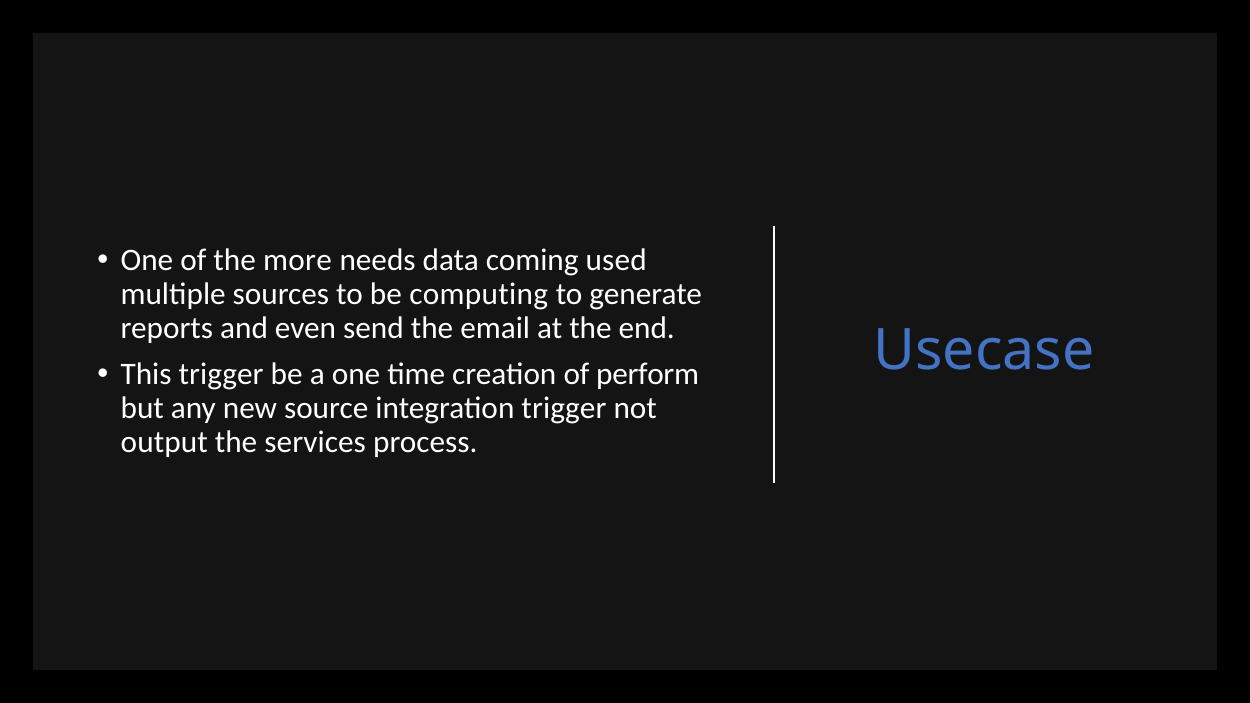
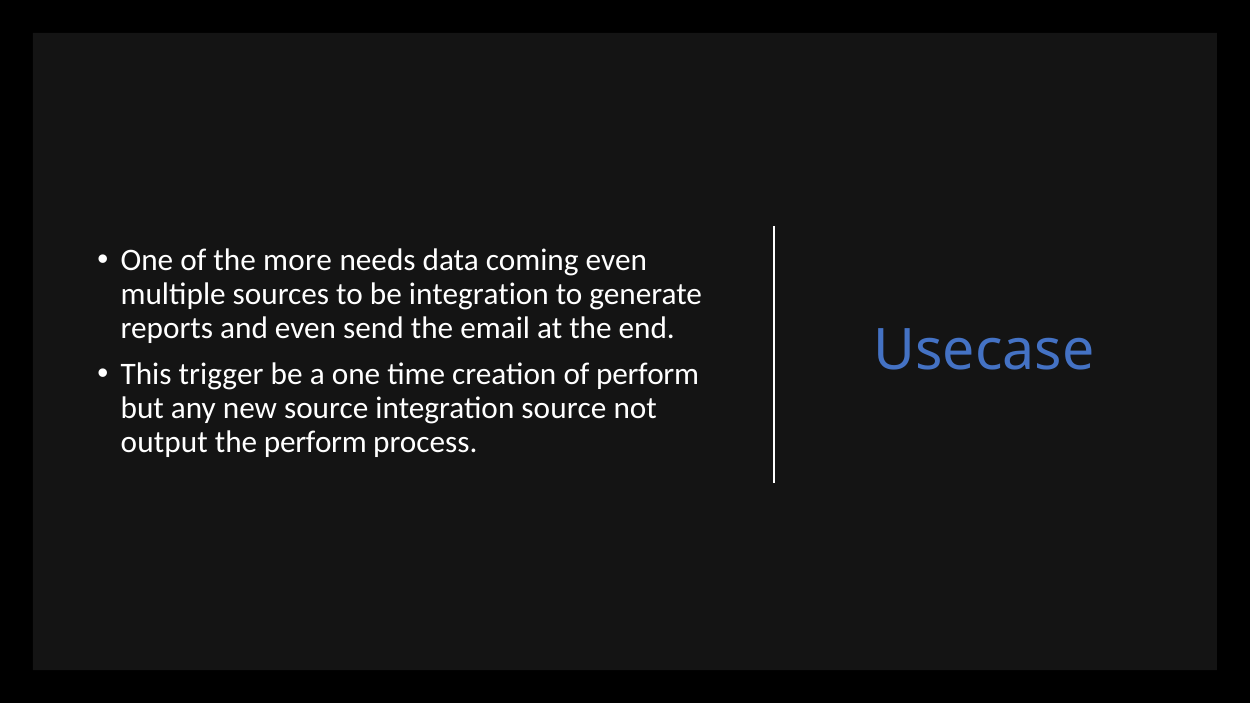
coming used: used -> even
be computing: computing -> integration
integration trigger: trigger -> source
the services: services -> perform
